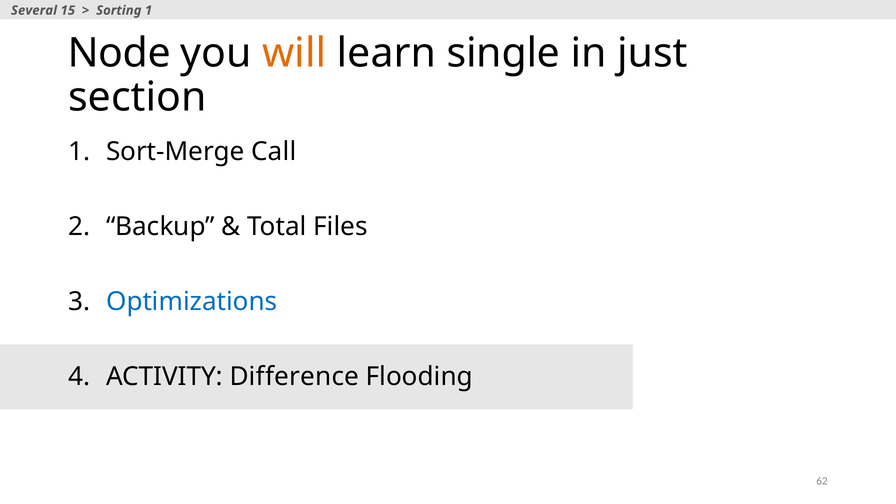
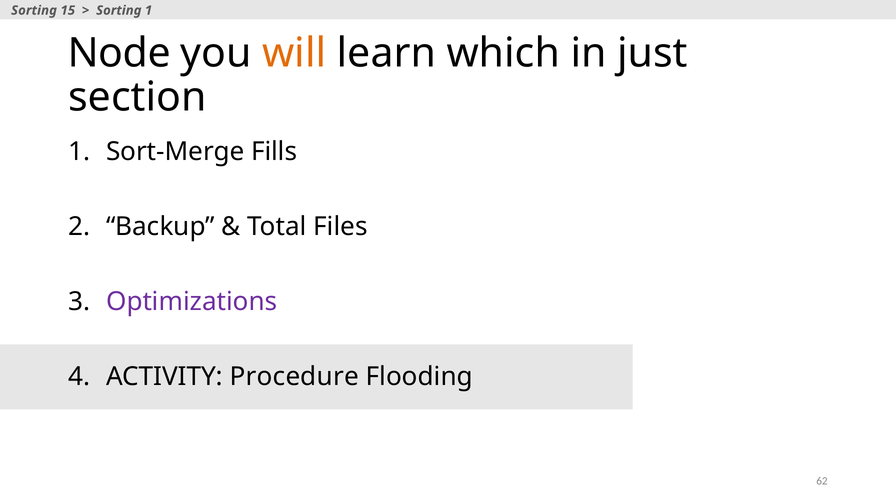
Several at (34, 10): Several -> Sorting
single: single -> which
Call: Call -> Fills
Optimizations colour: blue -> purple
Difference: Difference -> Procedure
